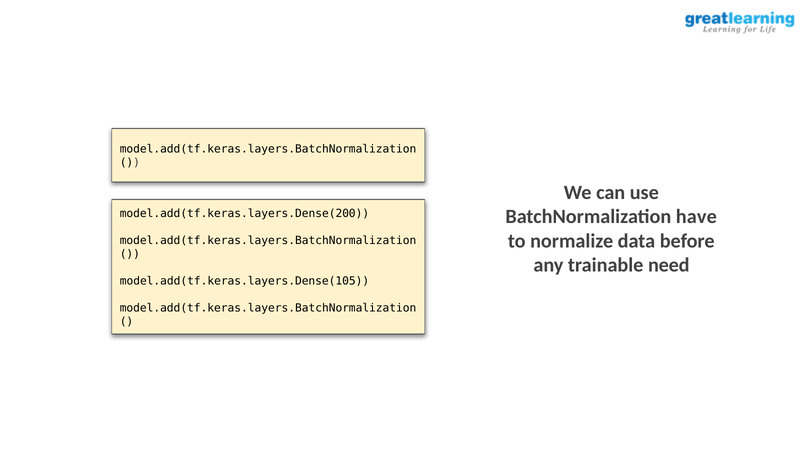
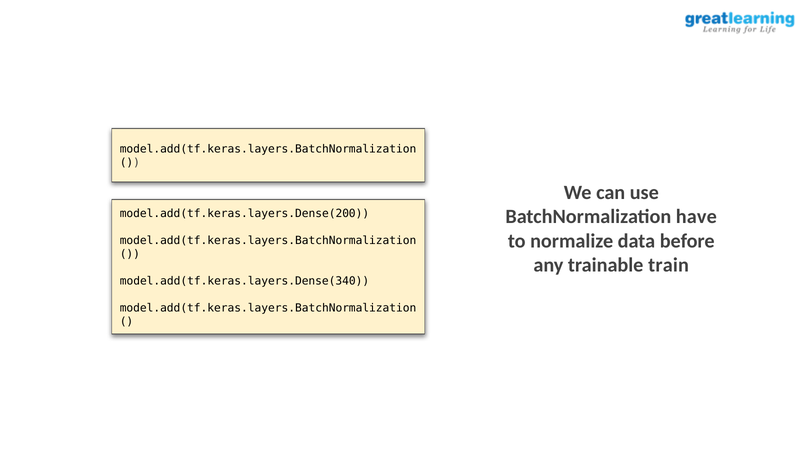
need: need -> train
model.add(tf.keras.layers.Dense(105: model.add(tf.keras.layers.Dense(105 -> model.add(tf.keras.layers.Dense(340
